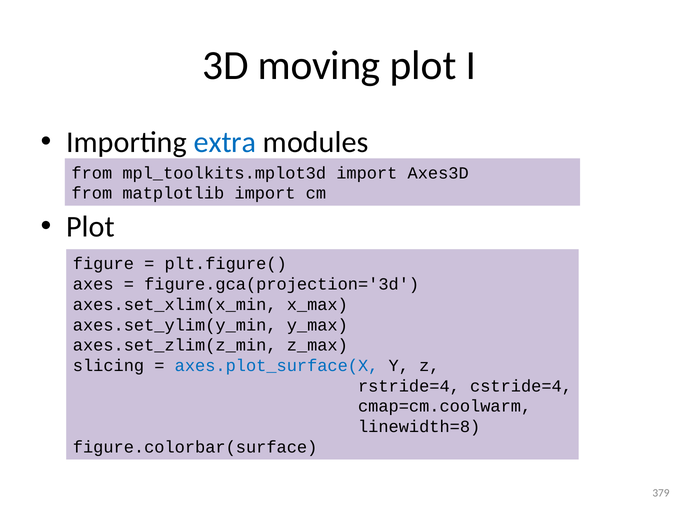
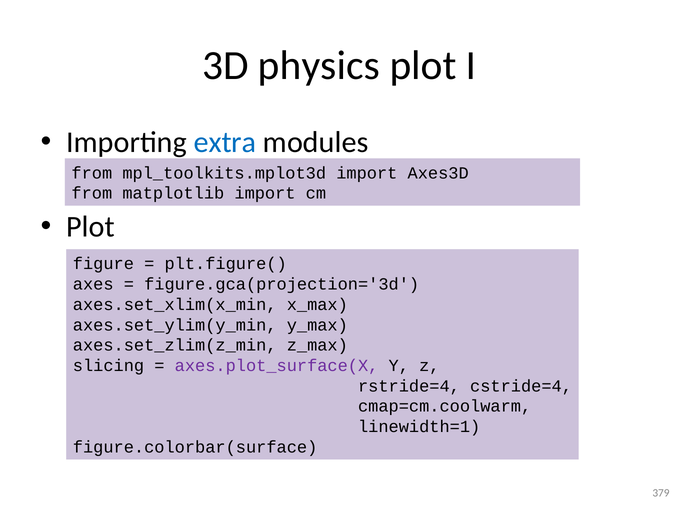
moving: moving -> physics
axes.plot_surface(X colour: blue -> purple
linewidth=8: linewidth=8 -> linewidth=1
